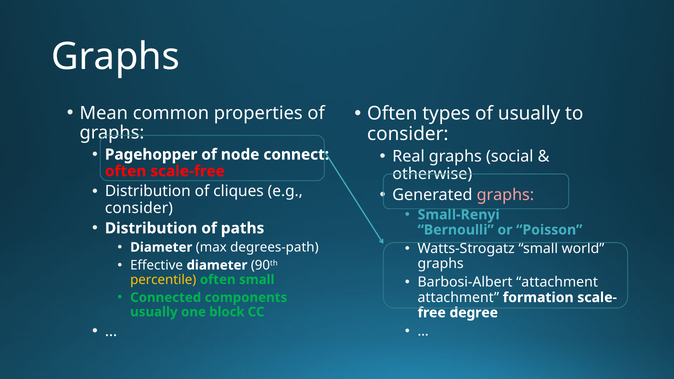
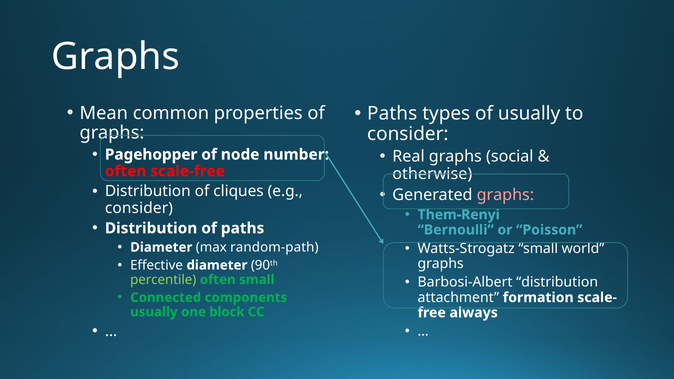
Often at (392, 114): Often -> Paths
connect: connect -> number
Small-Renyi: Small-Renyi -> Them-Renyi
degrees-path: degrees-path -> random-path
Barbosi-Albert attachment: attachment -> distribution
percentile colour: yellow -> light green
degree: degree -> always
